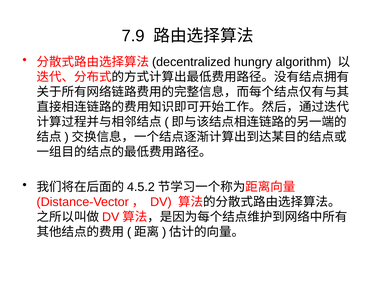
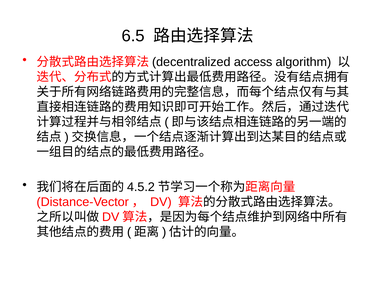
7.9: 7.9 -> 6.5
hungry: hungry -> access
